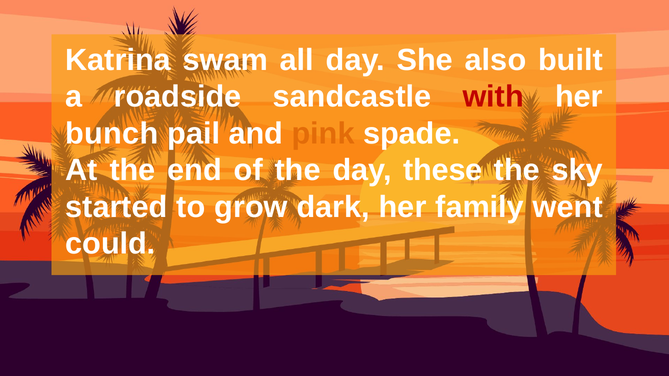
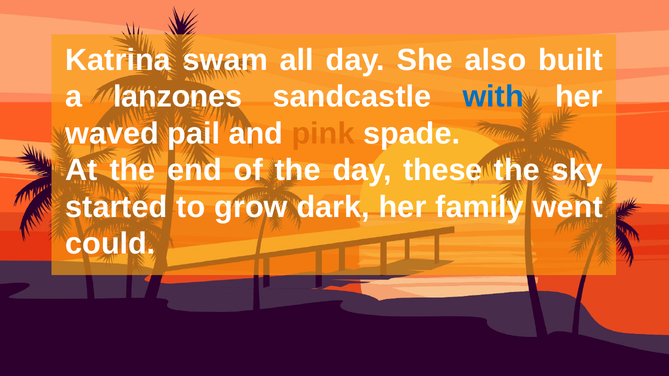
roadside: roadside -> lanzones
with colour: red -> blue
bunch: bunch -> waved
